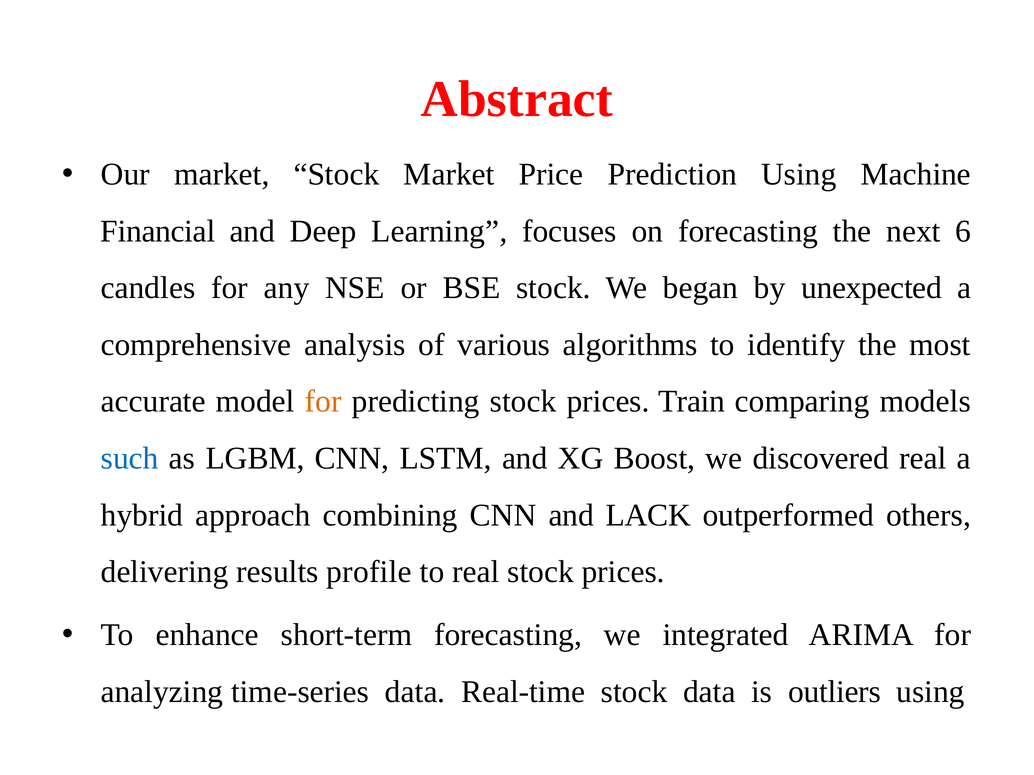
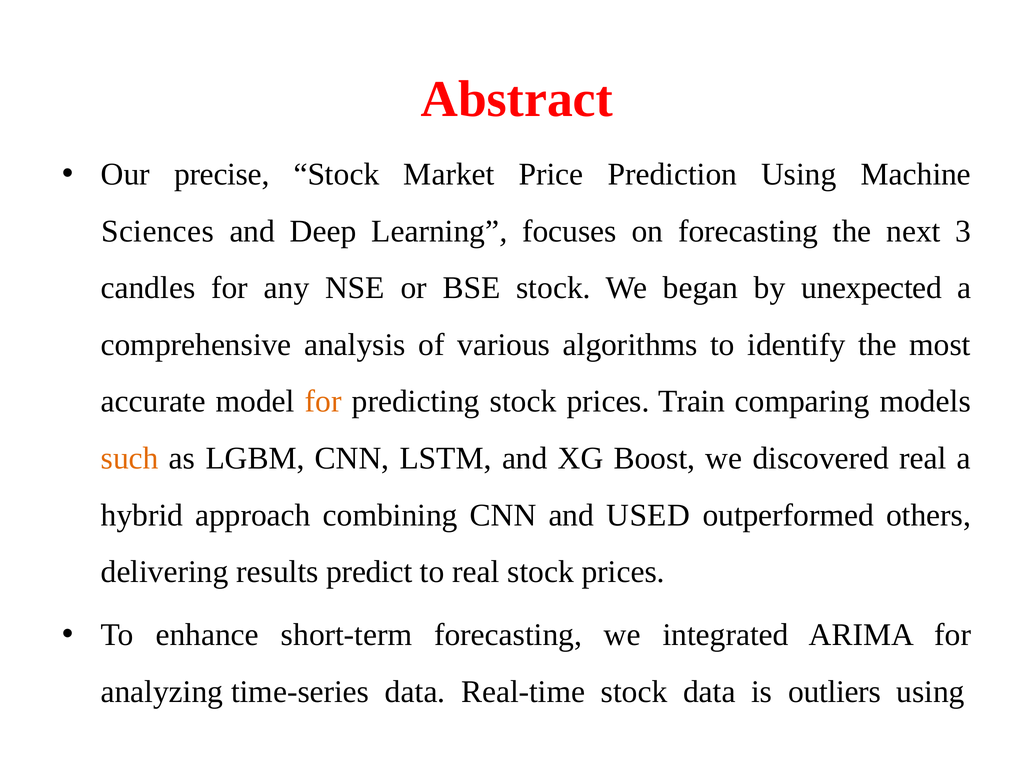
Our market: market -> precise
Financial: Financial -> Sciences
6: 6 -> 3
such colour: blue -> orange
LACK: LACK -> USED
profile: profile -> predict
